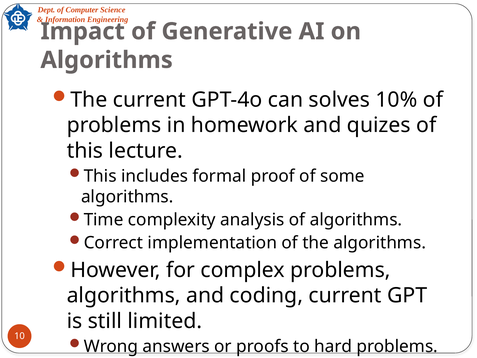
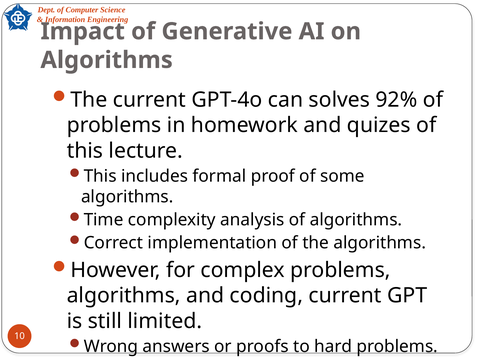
10%: 10% -> 92%
